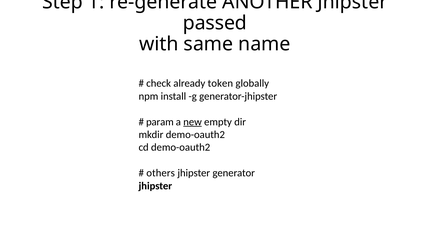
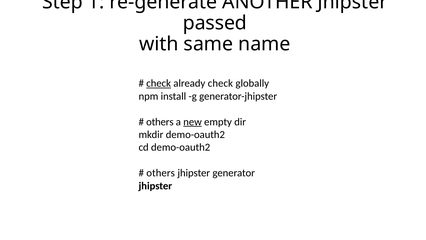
check at (159, 83) underline: none -> present
already token: token -> check
param at (160, 122): param -> others
